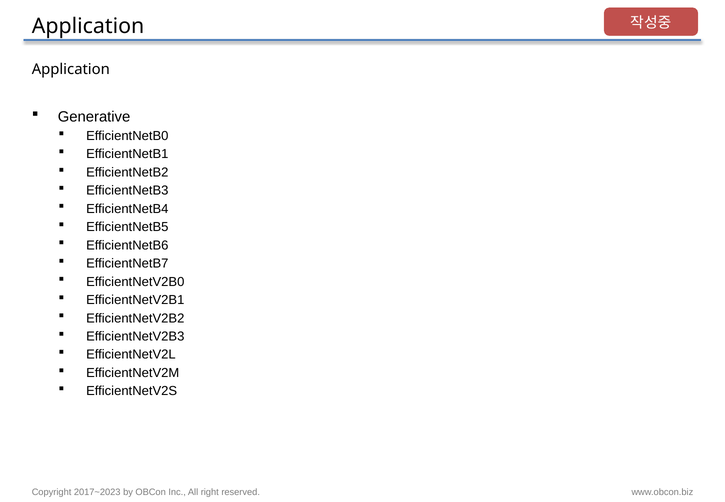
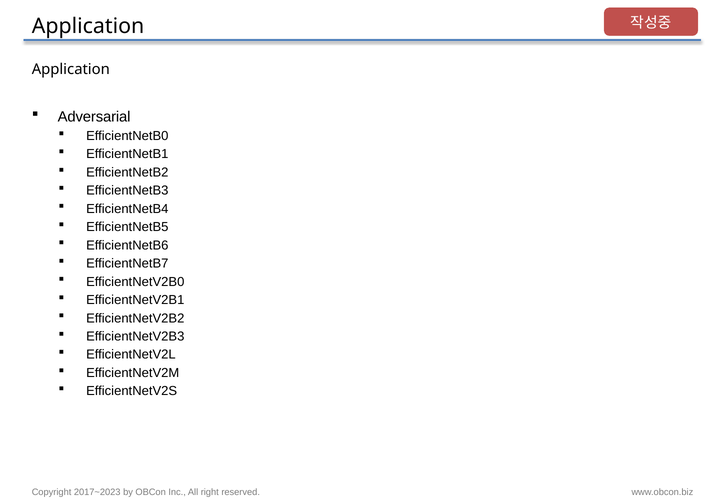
Generative: Generative -> Adversarial
